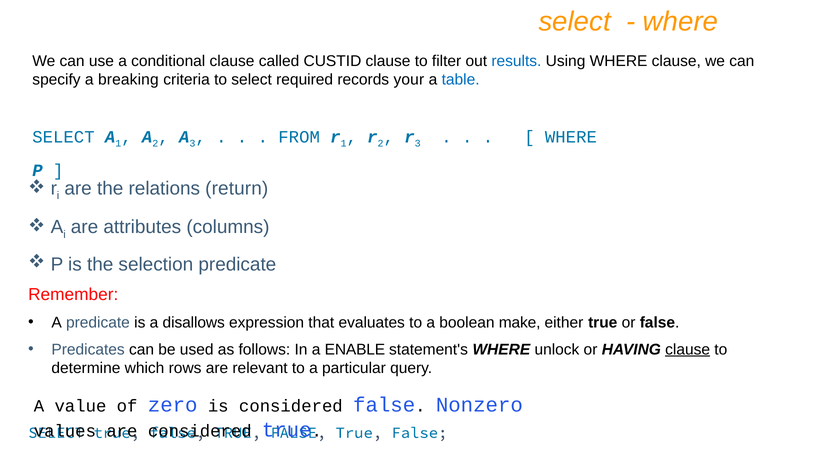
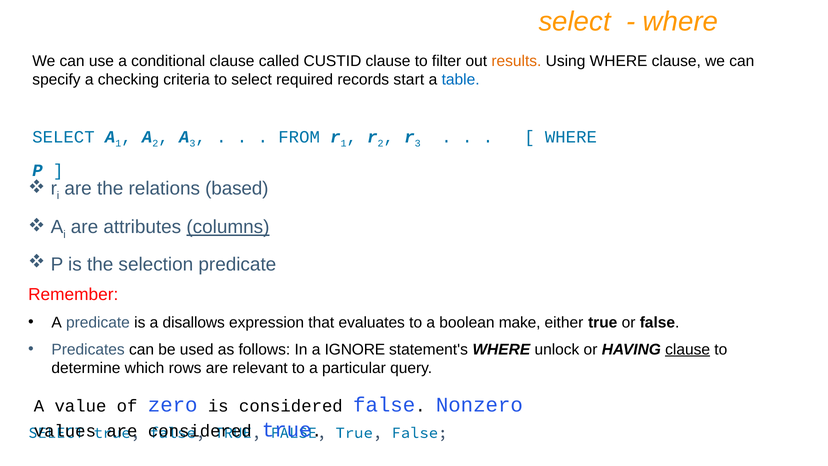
results colour: blue -> orange
breaking: breaking -> checking
your: your -> start
return: return -> based
columns underline: none -> present
ENABLE: ENABLE -> IGNORE
